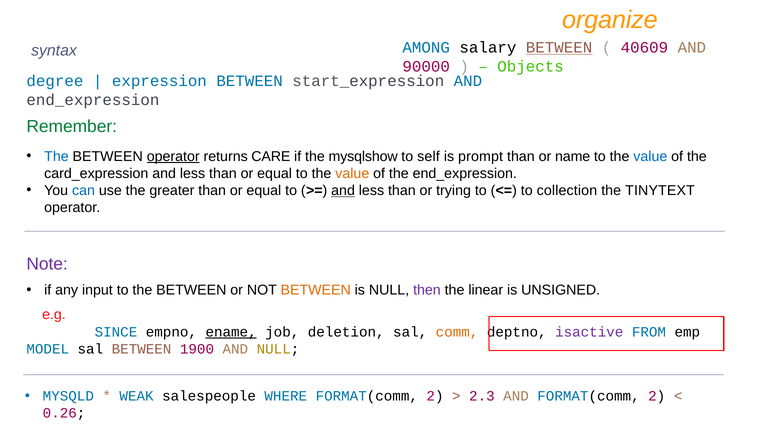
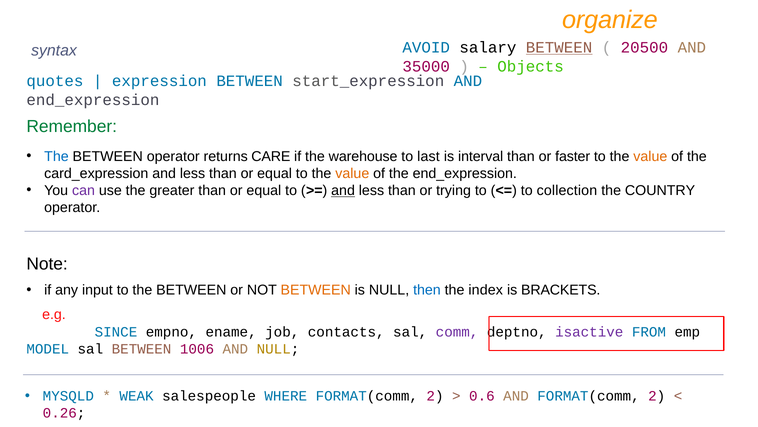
AMONG: AMONG -> AVOID
40609: 40609 -> 20500
90000: 90000 -> 35000
degree: degree -> quotes
operator at (173, 156) underline: present -> none
mysqlshow: mysqlshow -> warehouse
self: self -> last
prompt: prompt -> interval
name: name -> faster
value at (650, 156) colour: blue -> orange
can colour: blue -> purple
TINYTEXT: TINYTEXT -> COUNTRY
Note colour: purple -> black
then colour: purple -> blue
linear: linear -> index
UNSIGNED: UNSIGNED -> BRACKETS
ename underline: present -> none
deletion: deletion -> contacts
comm colour: orange -> purple
1900: 1900 -> 1006
2.3: 2.3 -> 0.6
